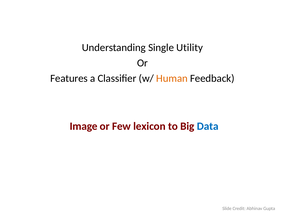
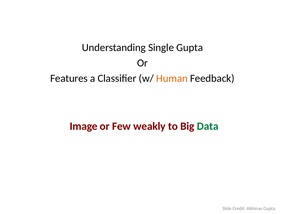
Single Utility: Utility -> Gupta
lexicon: lexicon -> weakly
Data colour: blue -> green
